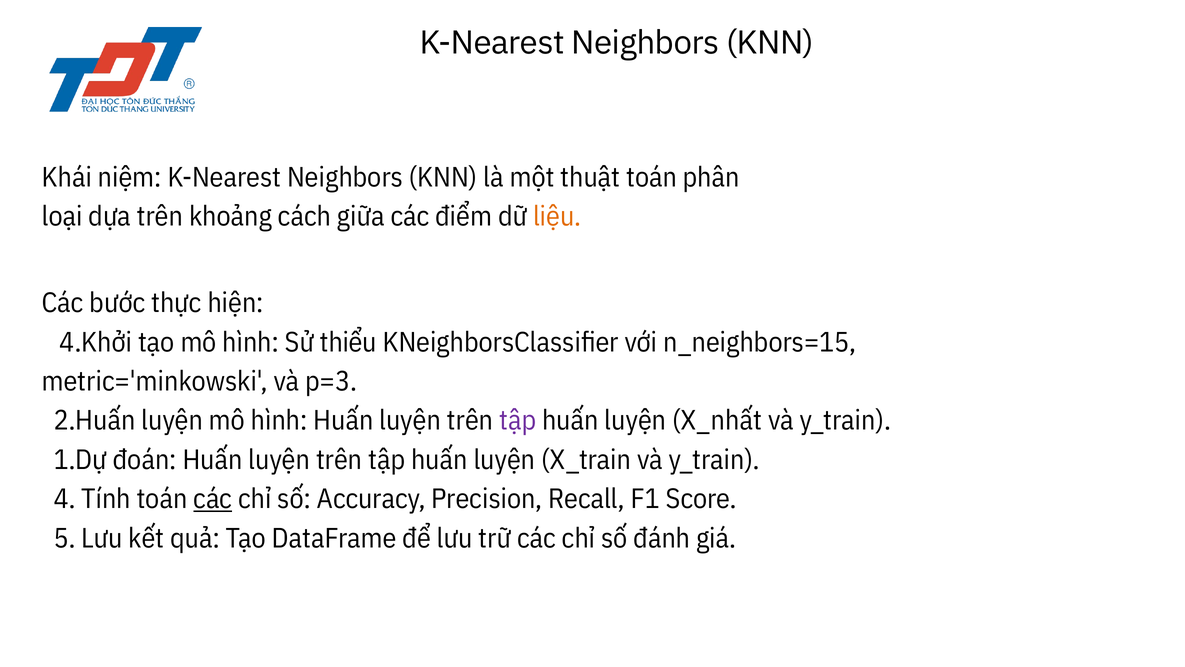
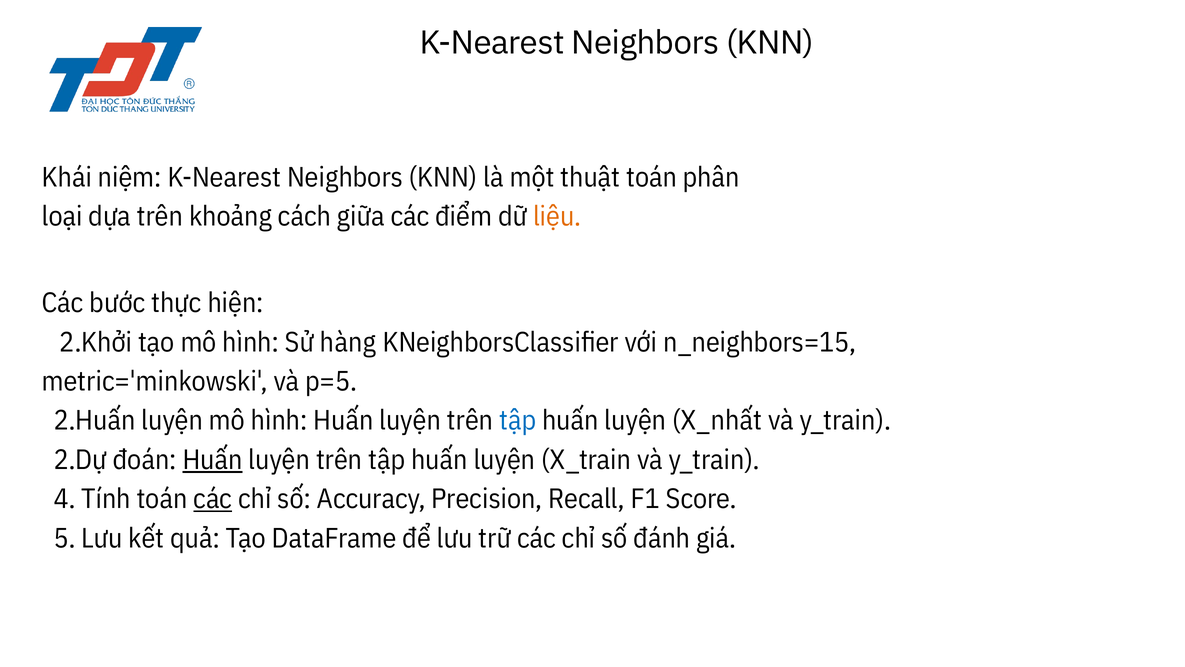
4.Khởi: 4.Khởi -> 2.Khởi
thiểu: thiểu -> hàng
p=3: p=3 -> p=5
tập at (518, 420) colour: purple -> blue
1.Dự: 1.Dự -> 2.Dự
Huấn at (213, 460) underline: none -> present
